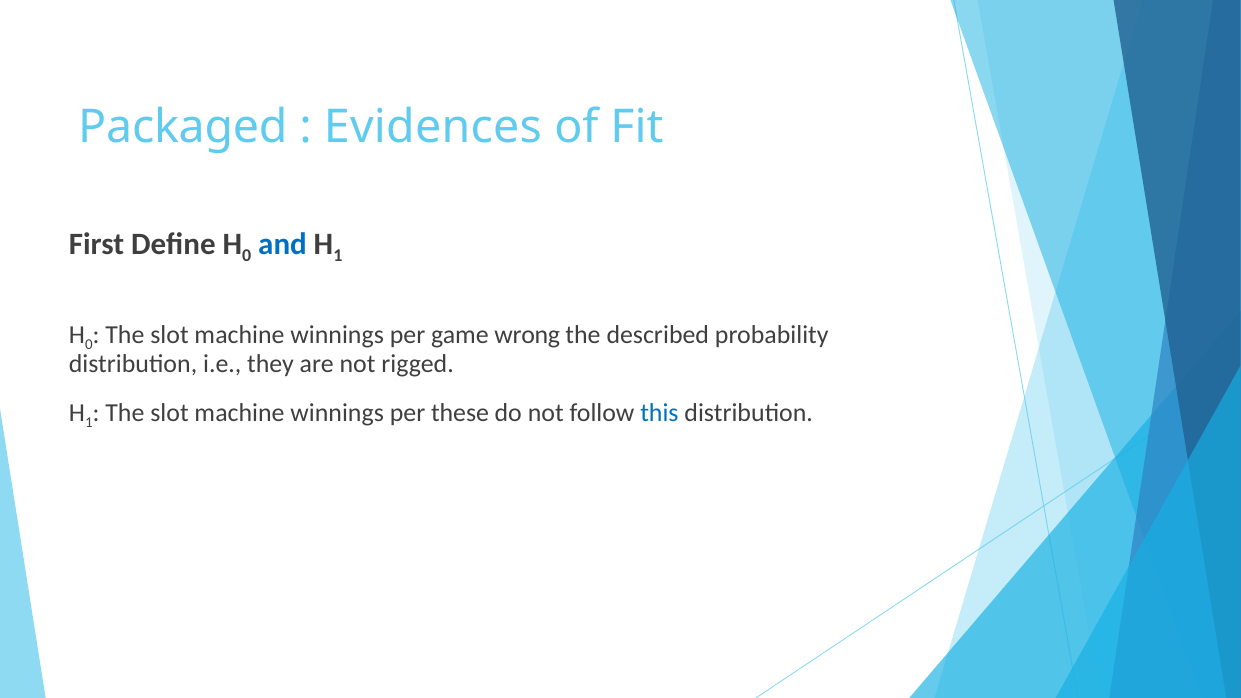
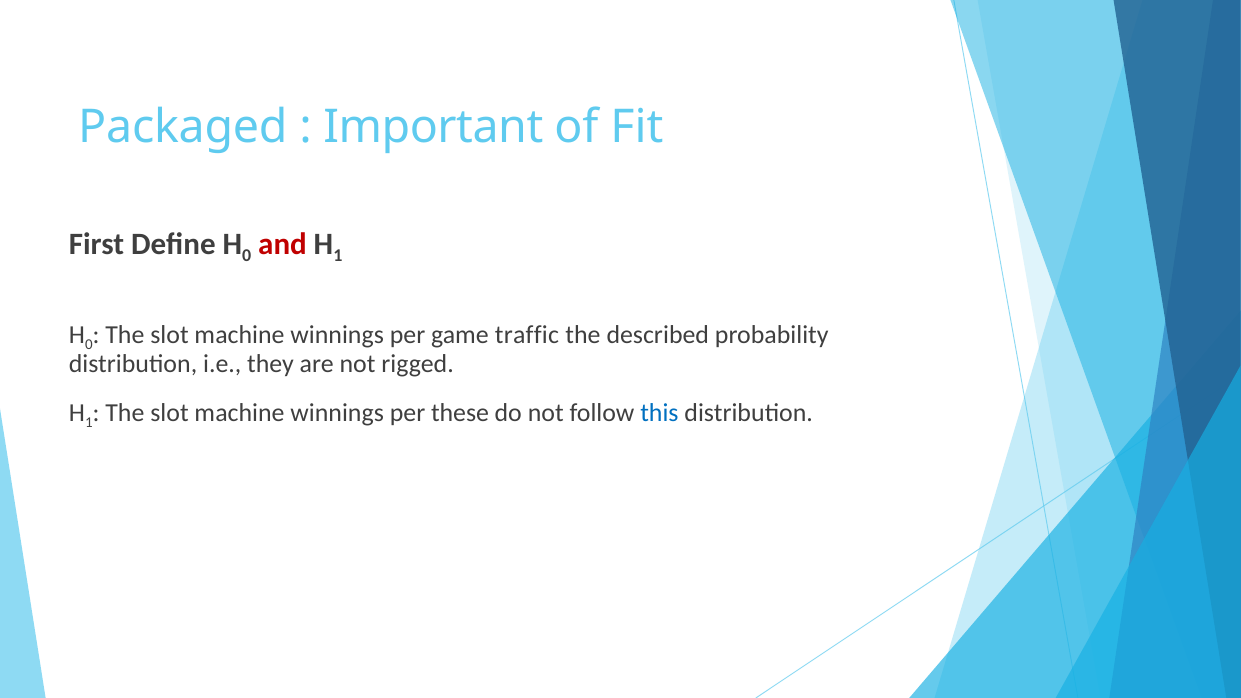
Evidences: Evidences -> Important
and colour: blue -> red
wrong: wrong -> traffic
